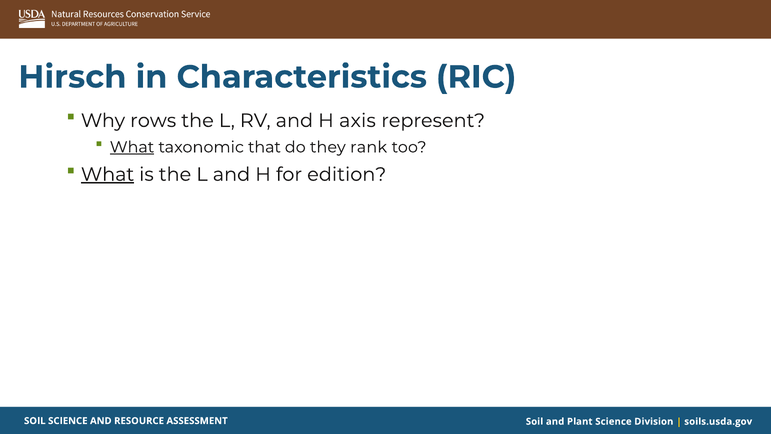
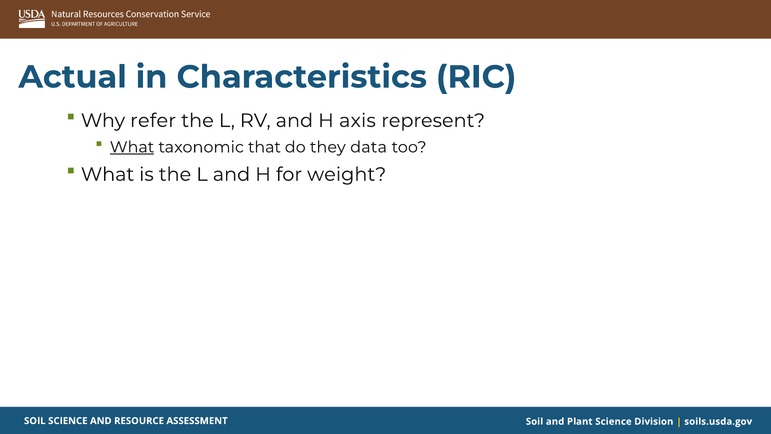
Hirsch: Hirsch -> Actual
rows: rows -> refer
rank: rank -> data
What at (108, 174) underline: present -> none
edition: edition -> weight
